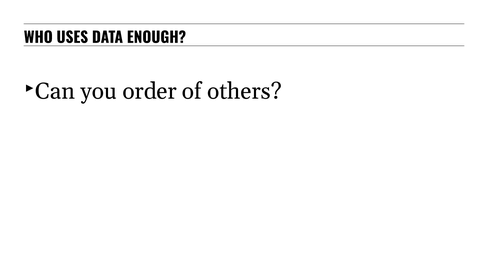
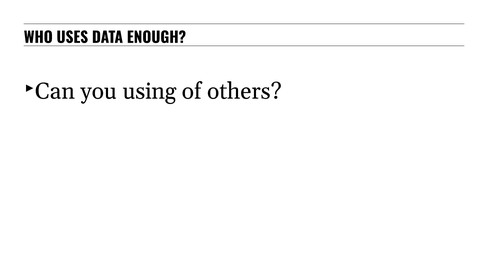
order: order -> using
